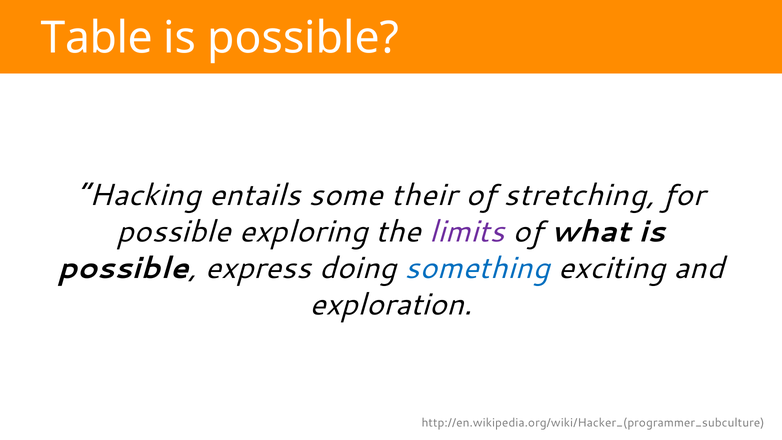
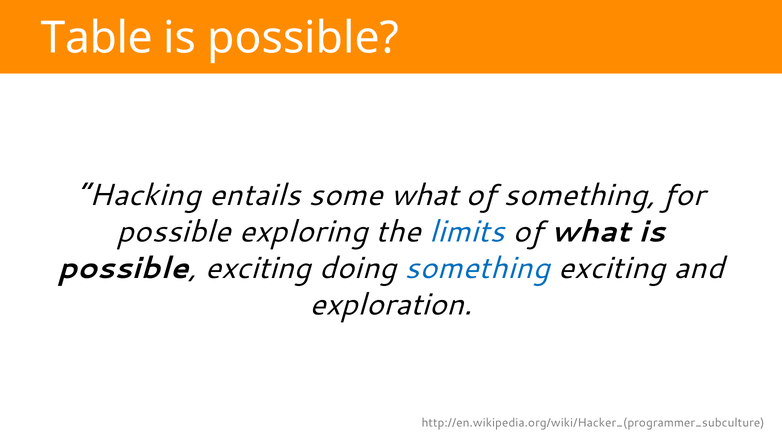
some their: their -> what
of stretching: stretching -> something
limits colour: purple -> blue
possible express: express -> exciting
